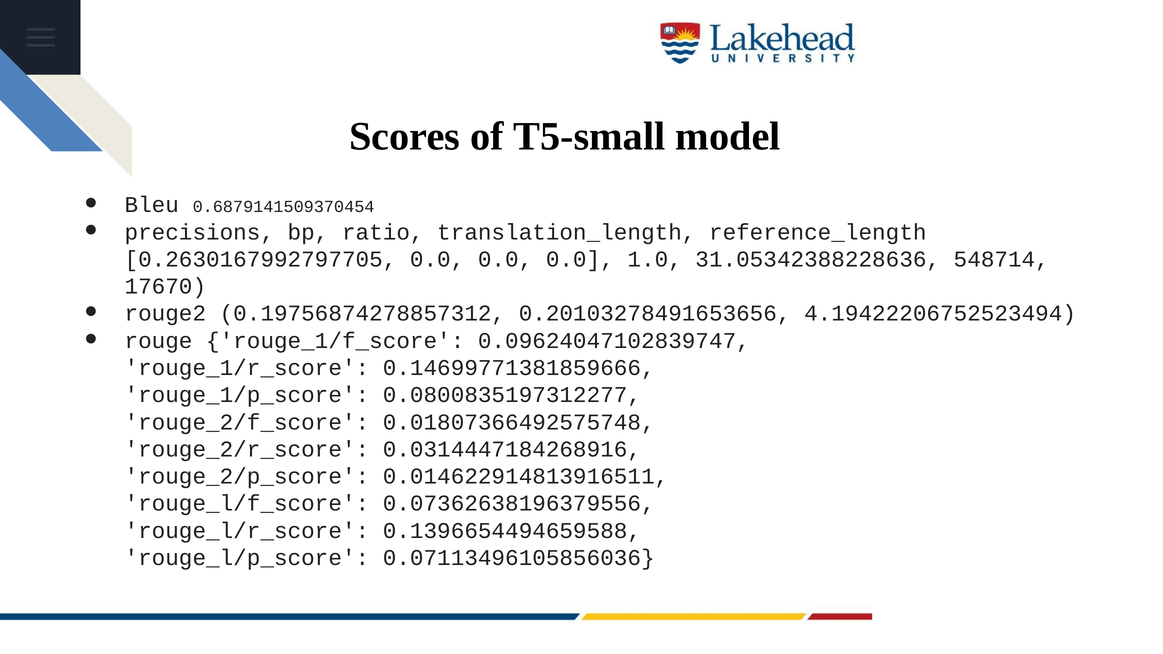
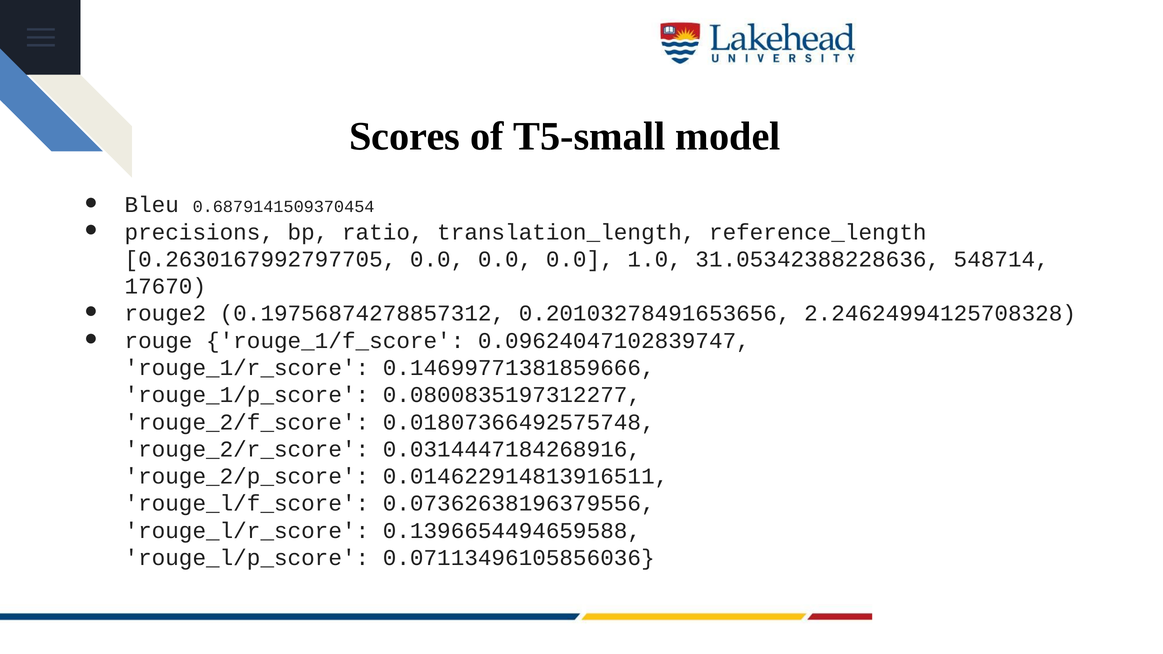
4.19422206752523494: 4.19422206752523494 -> 2.24624994125708328
